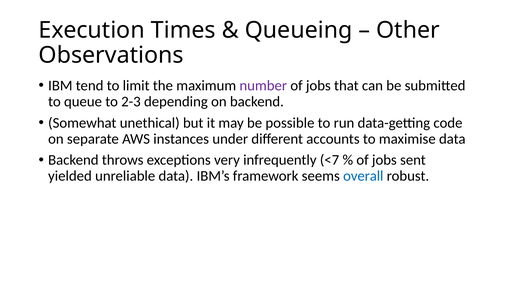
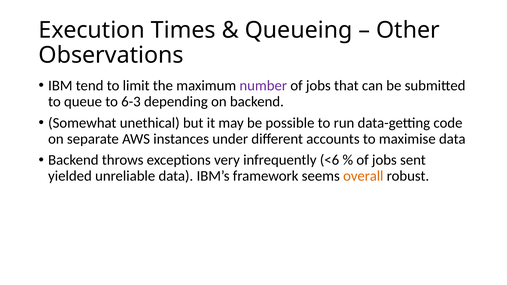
2-3: 2-3 -> 6-3
<7: <7 -> <6
overall colour: blue -> orange
